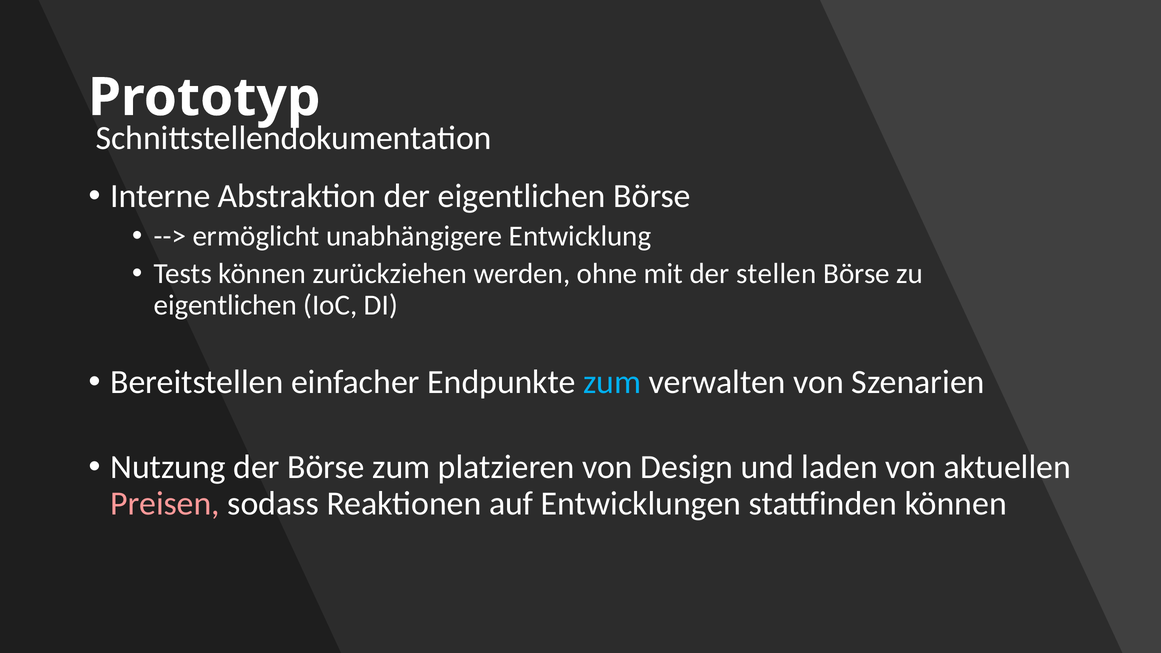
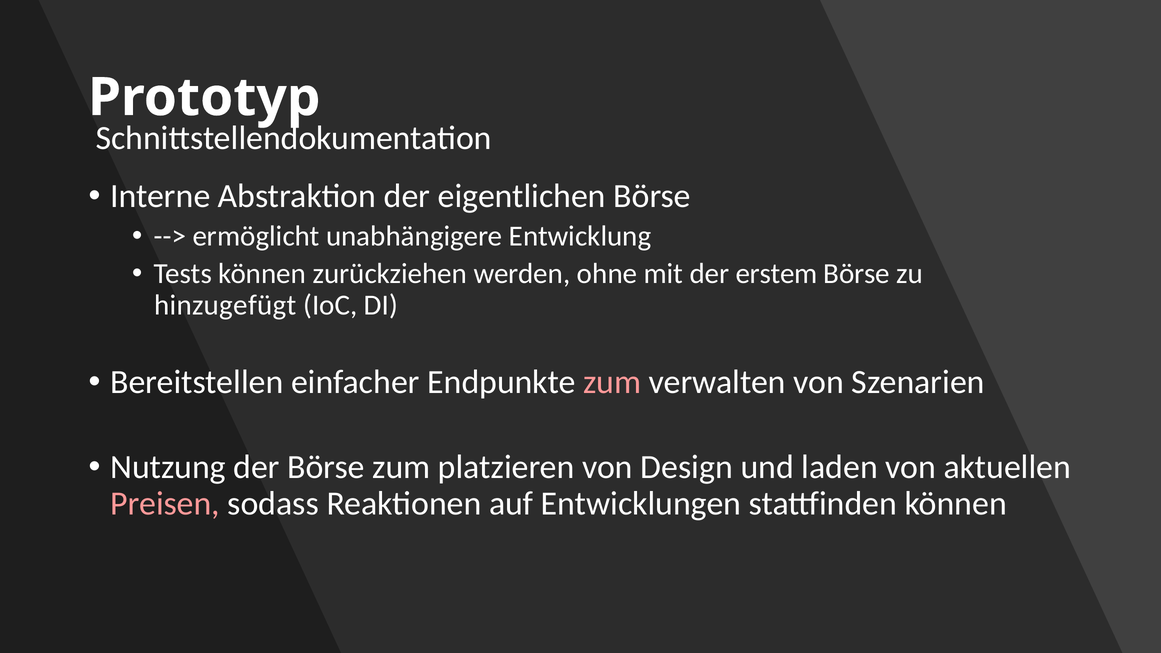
stellen: stellen -> erstem
eigentlichen at (225, 305): eigentlichen -> hinzugefügt
zum at (612, 382) colour: light blue -> pink
